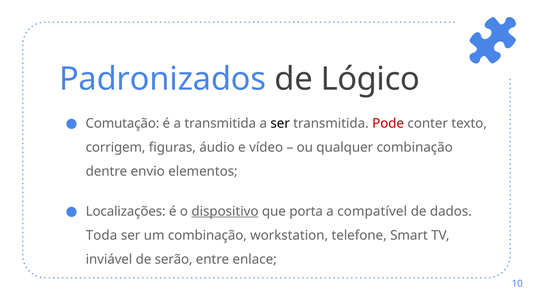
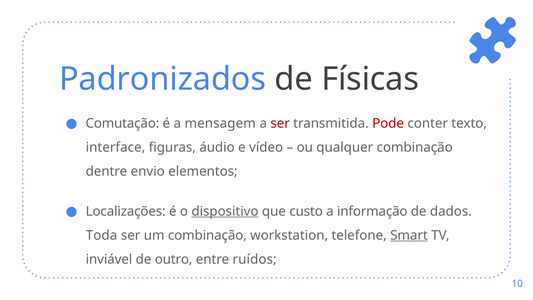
Lógico: Lógico -> Físicas
a transmitida: transmitida -> mensagem
ser at (280, 123) colour: black -> red
corrigem: corrigem -> interface
porta: porta -> custo
compatível: compatível -> informação
Smart underline: none -> present
serão: serão -> outro
enlace: enlace -> ruídos
